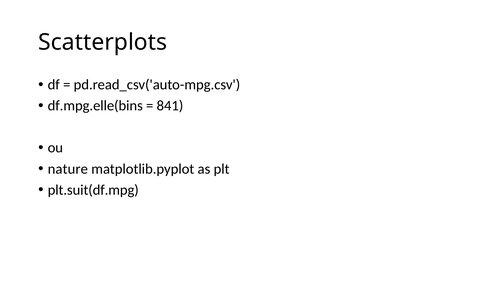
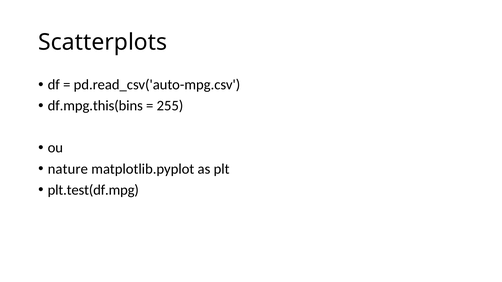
df.mpg.elle(bins: df.mpg.elle(bins -> df.mpg.this(bins
841: 841 -> 255
plt.suit(df.mpg: plt.suit(df.mpg -> plt.test(df.mpg
